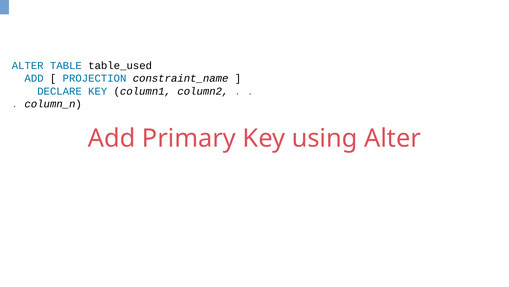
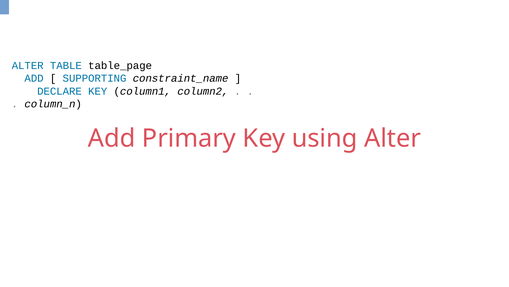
table_used: table_used -> table_page
PROJECTION: PROJECTION -> SUPPORTING
